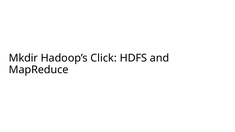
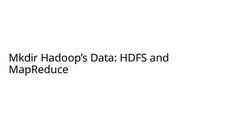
Click: Click -> Data
